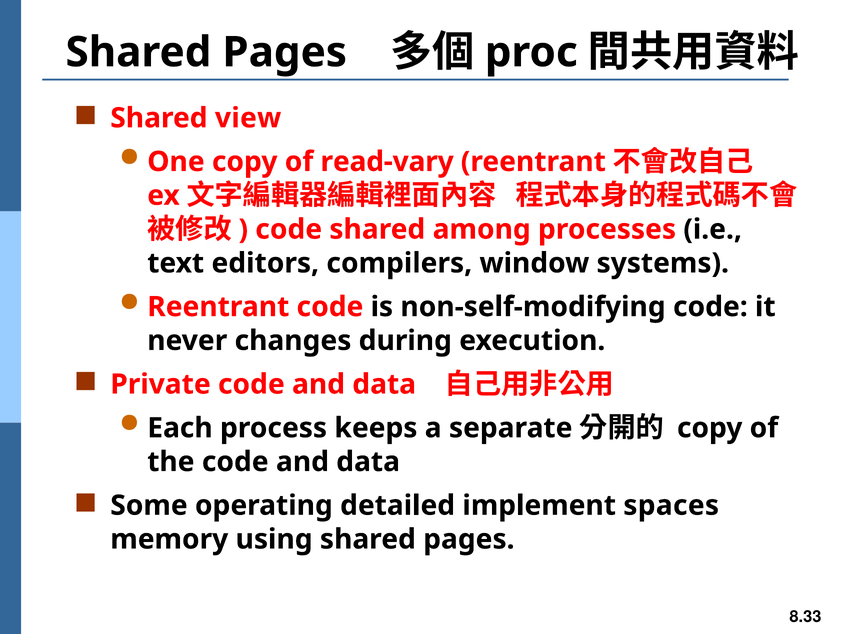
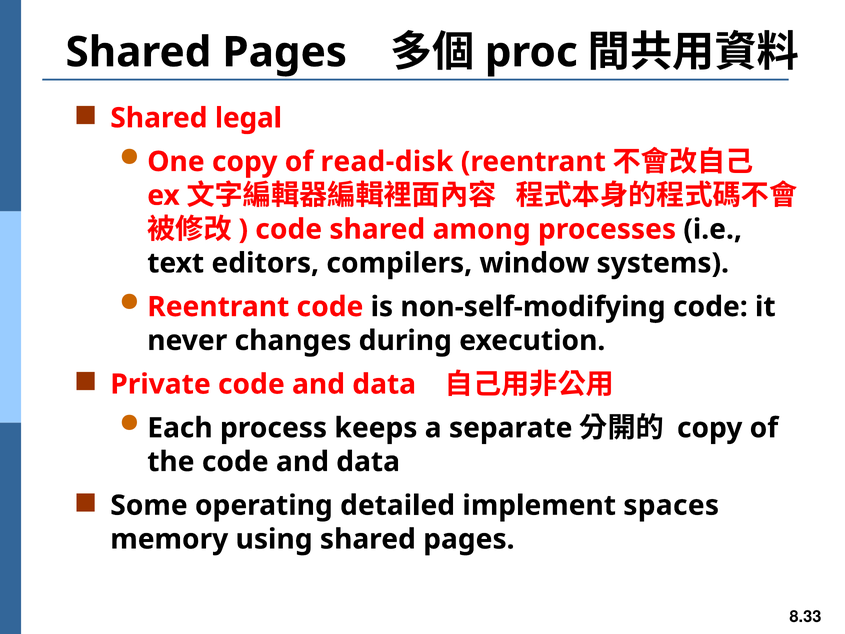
view: view -> legal
read-vary: read-vary -> read-disk
